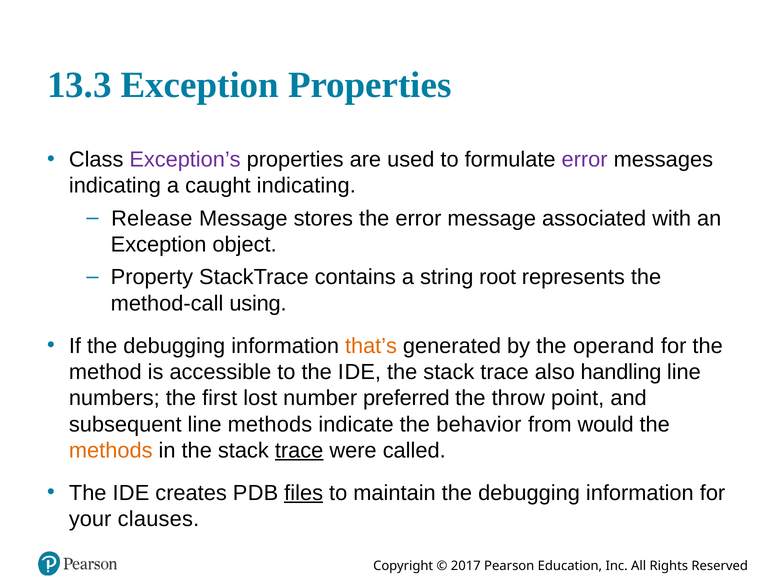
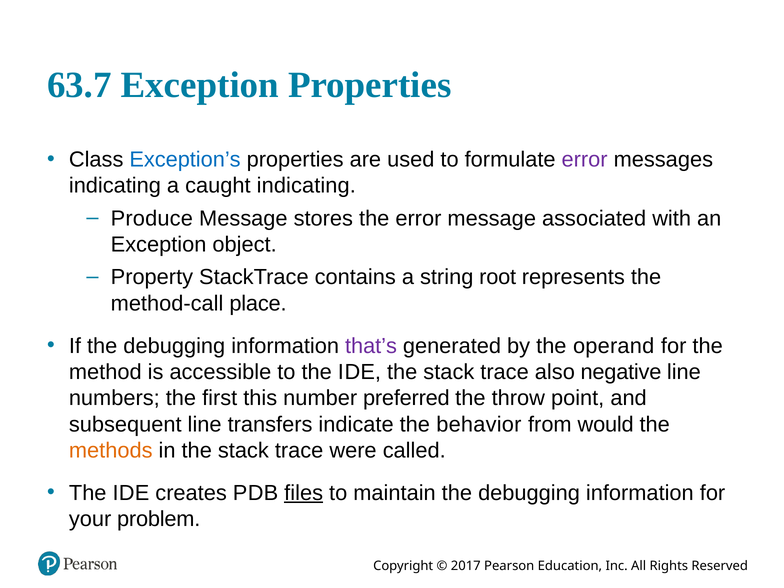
13.3: 13.3 -> 63.7
Exception’s colour: purple -> blue
Release: Release -> Produce
using: using -> place
that’s colour: orange -> purple
handling: handling -> negative
lost: lost -> this
line methods: methods -> transfers
trace at (299, 450) underline: present -> none
clauses: clauses -> problem
